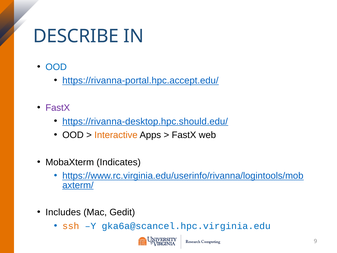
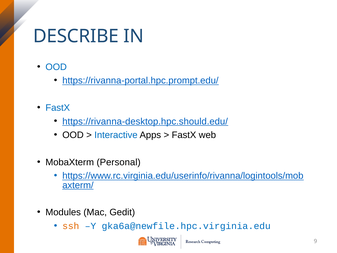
https://rivanna-portal.hpc.accept.edu/: https://rivanna-portal.hpc.accept.edu/ -> https://rivanna-portal.hpc.prompt.edu/
FastX at (58, 108) colour: purple -> blue
Interactive colour: orange -> blue
Indicates: Indicates -> Personal
Includes: Includes -> Modules
gka6a@scancel.hpc.virginia.edu: gka6a@scancel.hpc.virginia.edu -> gka6a@newfile.hpc.virginia.edu
